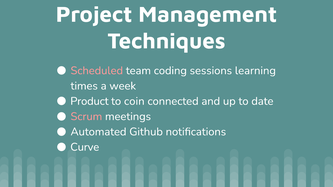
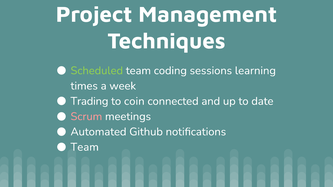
Scheduled colour: pink -> light green
Product: Product -> Trading
Curve at (85, 147): Curve -> Team
